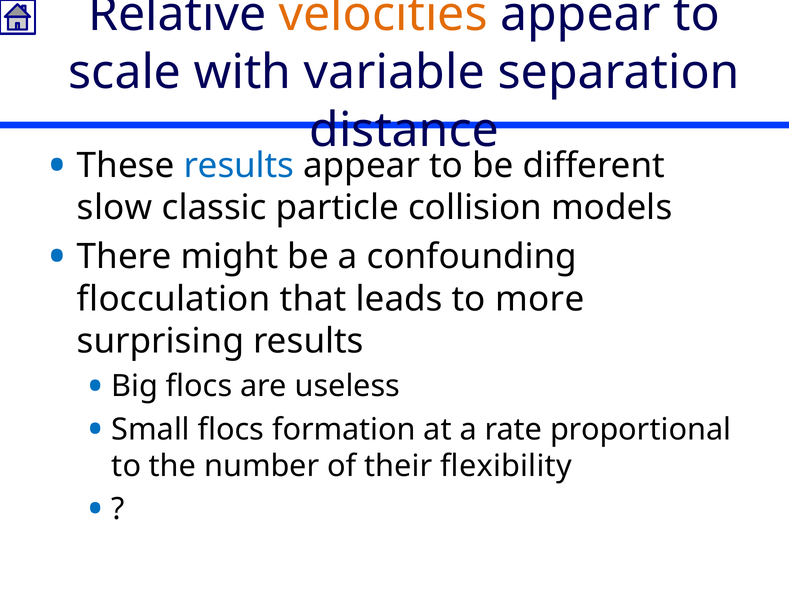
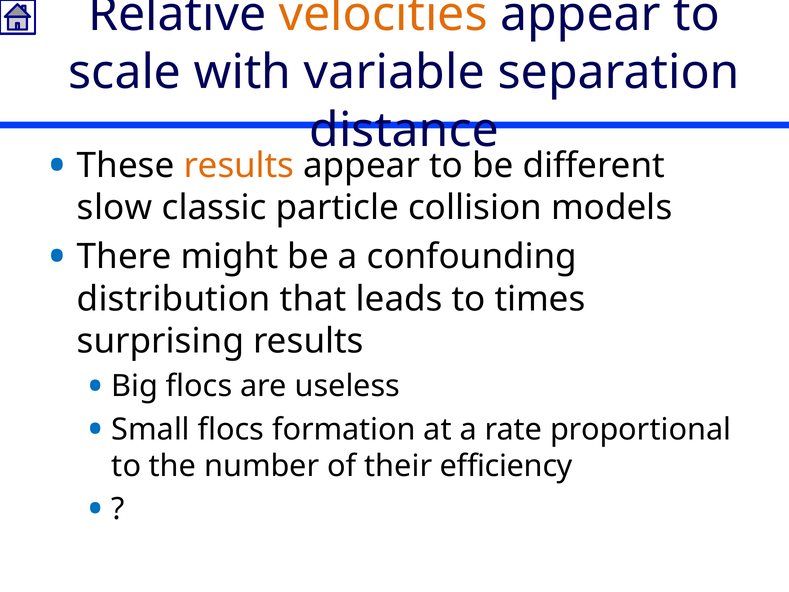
results at (239, 166) colour: blue -> orange
flocculation: flocculation -> distribution
more: more -> times
flexibility: flexibility -> efficiency
